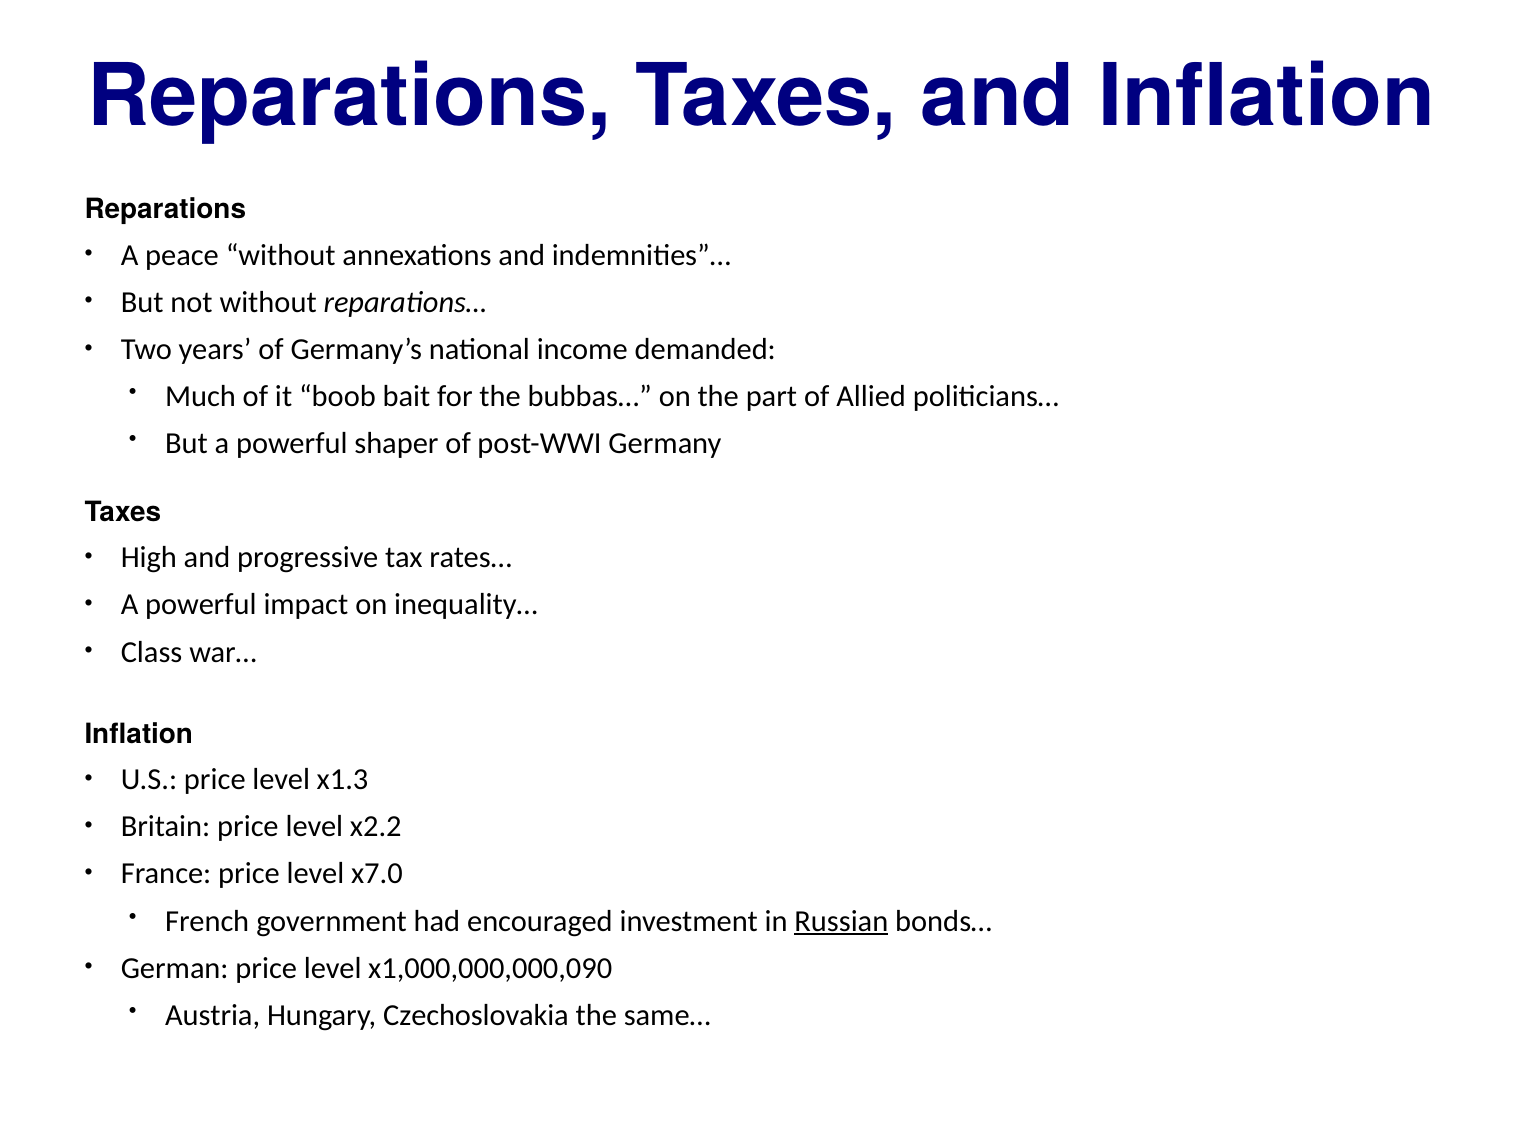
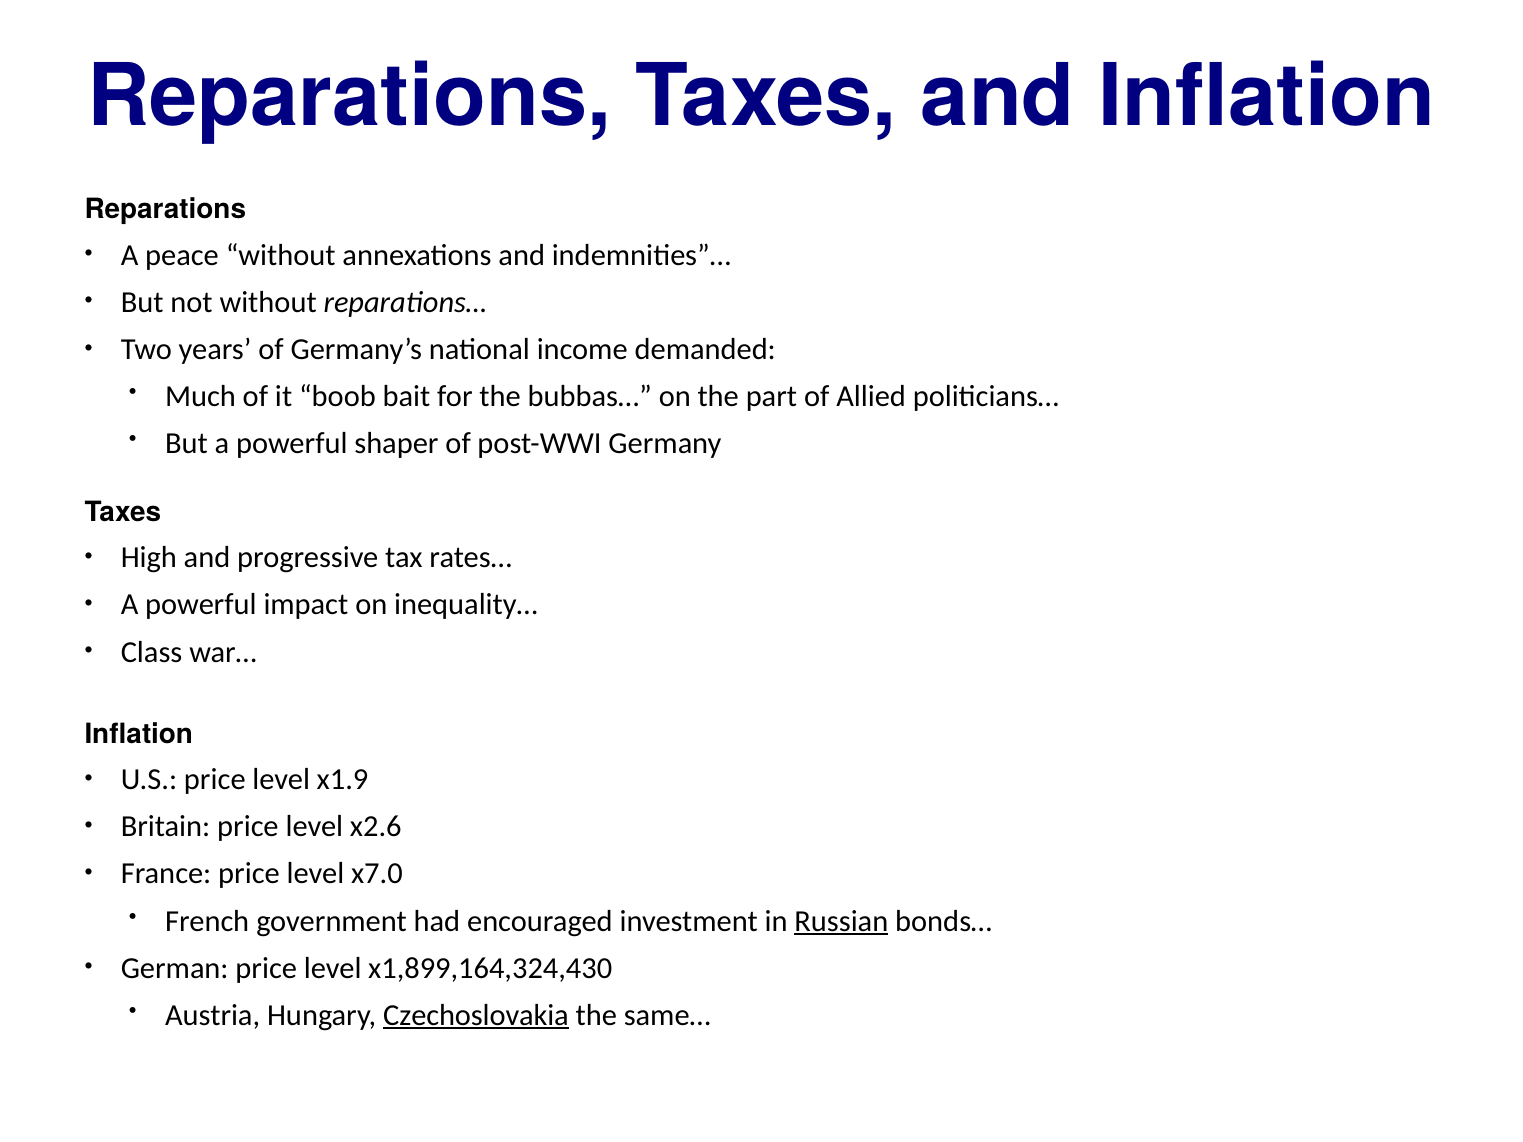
x1.3: x1.3 -> x1.9
x2.2: x2.2 -> x2.6
x1,000,000,000,090: x1,000,000,000,090 -> x1,899,164,324,430
Czechoslovakia underline: none -> present
